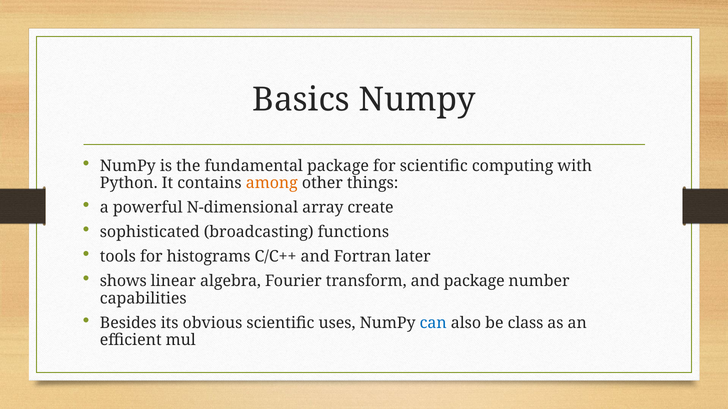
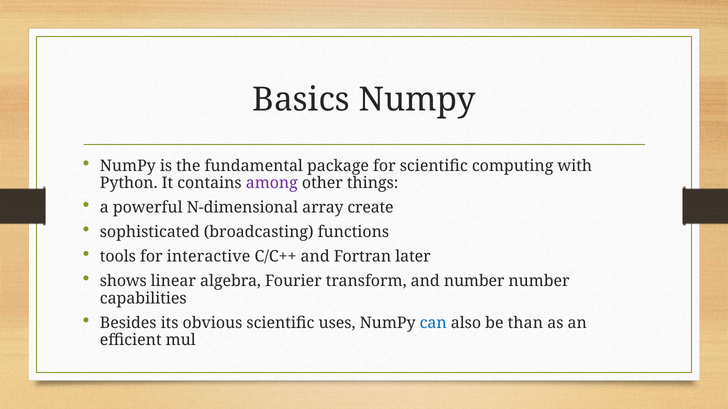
among colour: orange -> purple
histograms: histograms -> interactive
and package: package -> number
class: class -> than
